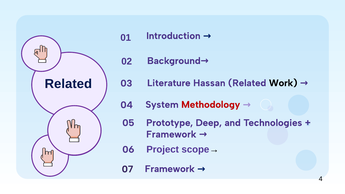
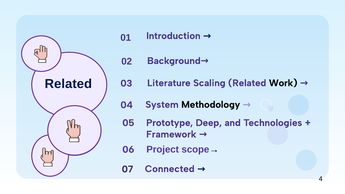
Hassan: Hassan -> Scaling
Methodology colour: red -> black
Framework at (170, 169): Framework -> Connected
